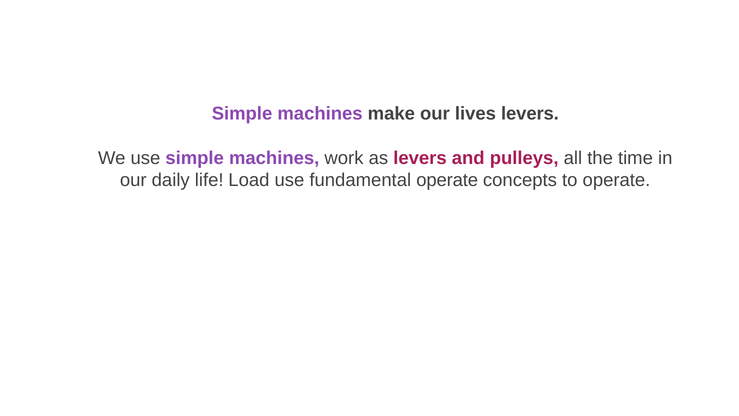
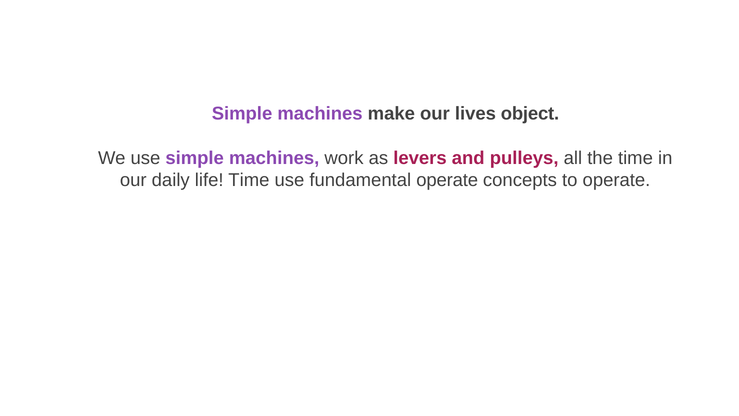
lives levers: levers -> object
life Load: Load -> Time
